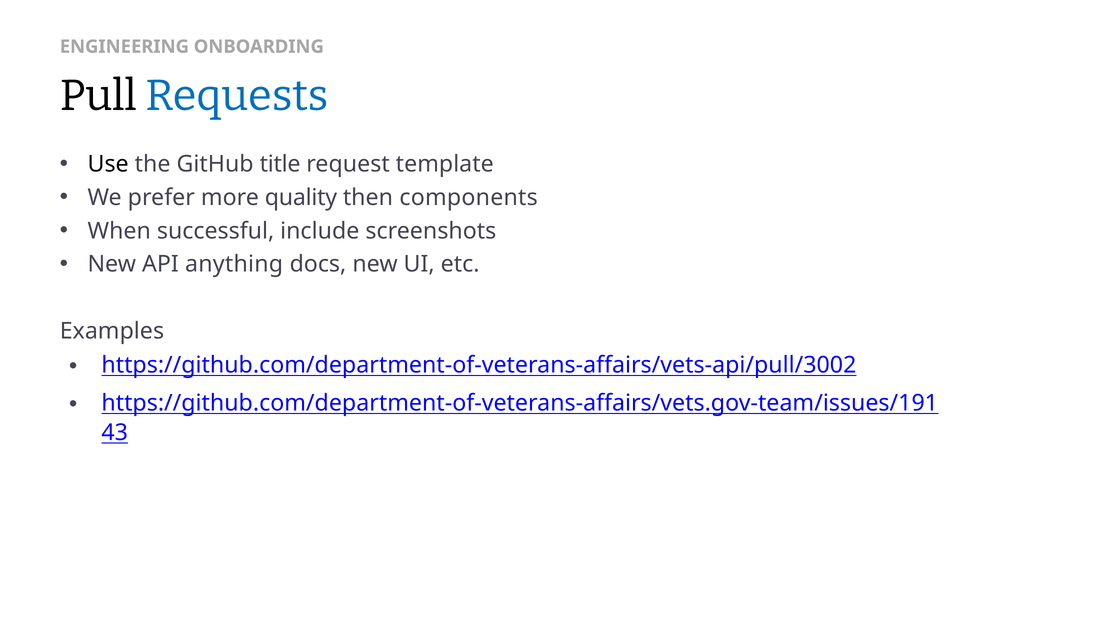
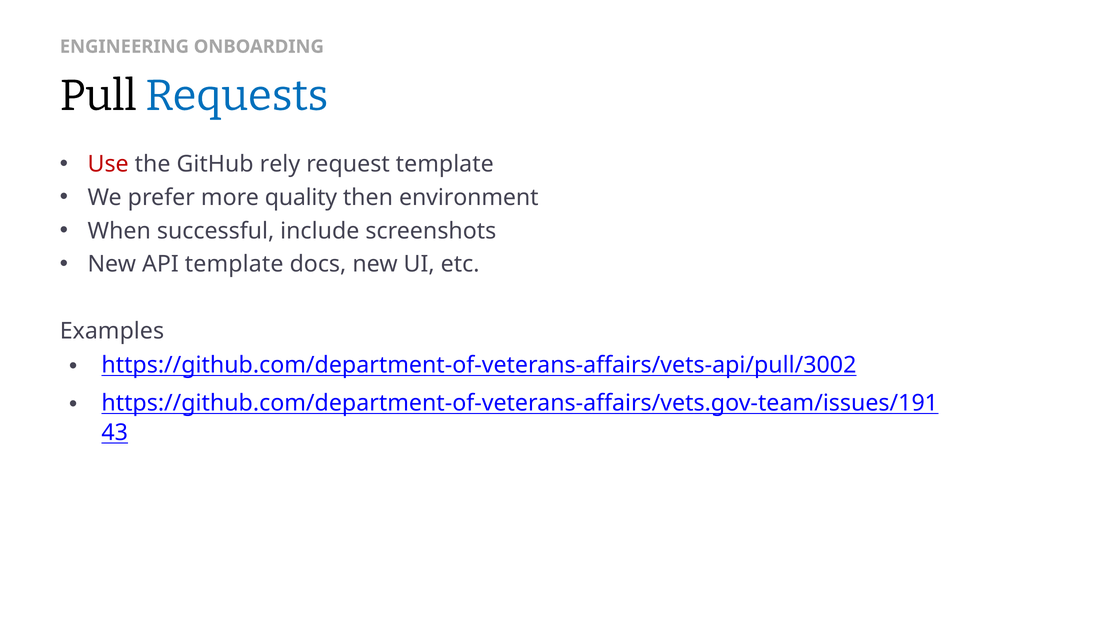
Use colour: black -> red
title: title -> rely
components: components -> environment
API anything: anything -> template
